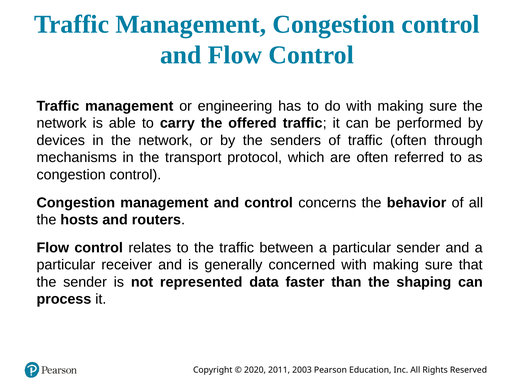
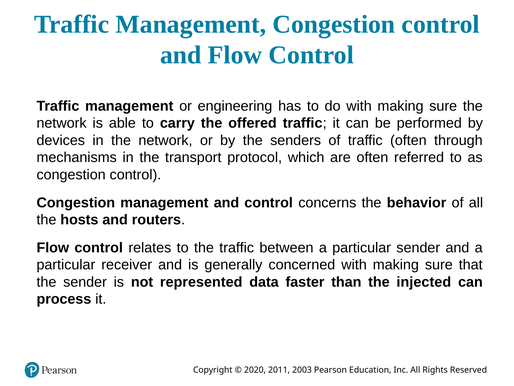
shaping: shaping -> injected
